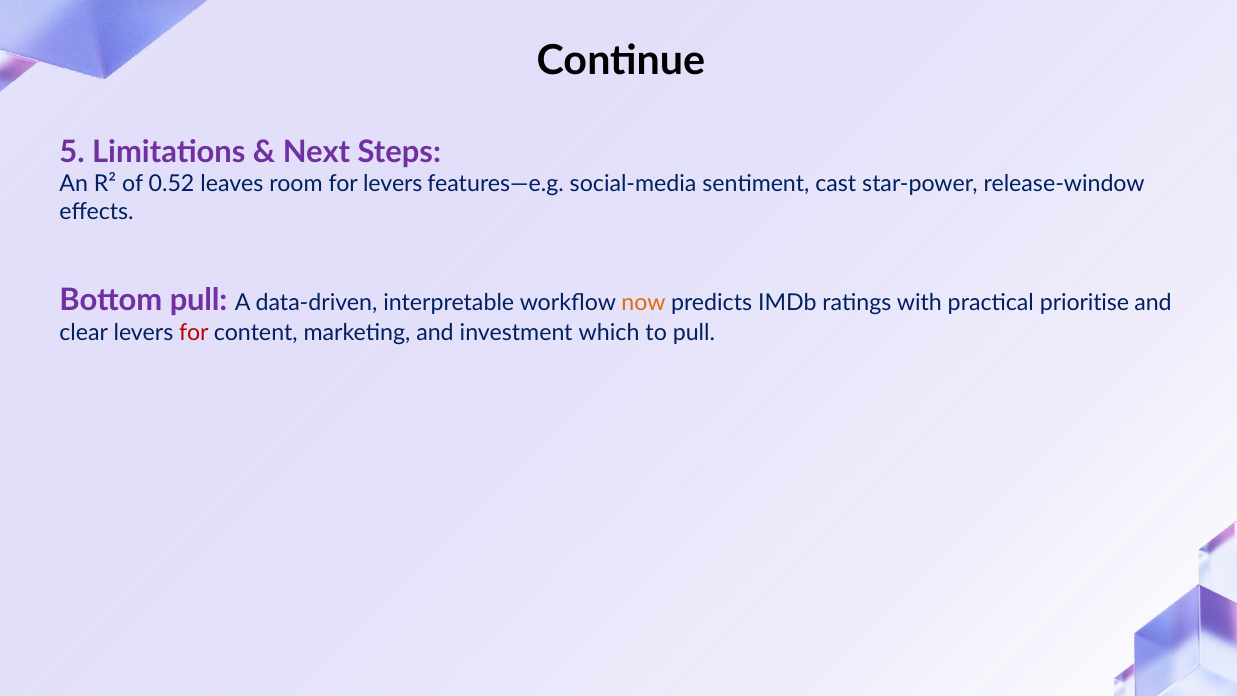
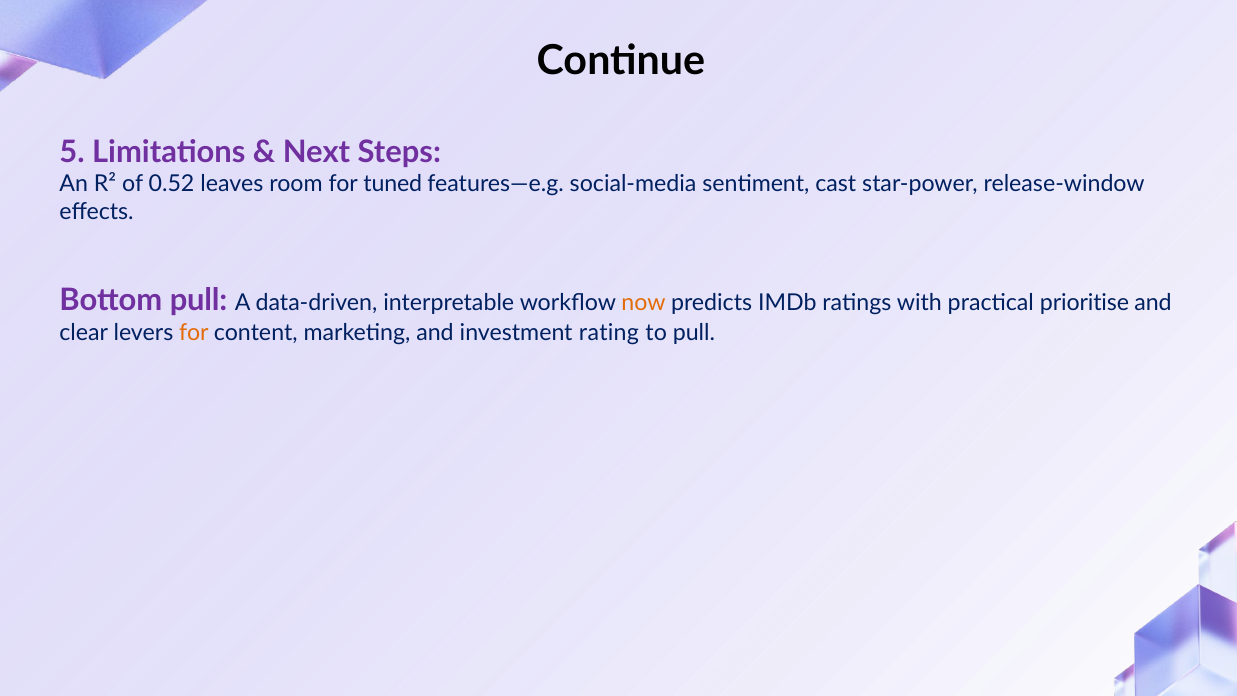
for levers: levers -> tuned
for at (194, 332) colour: red -> orange
which: which -> rating
